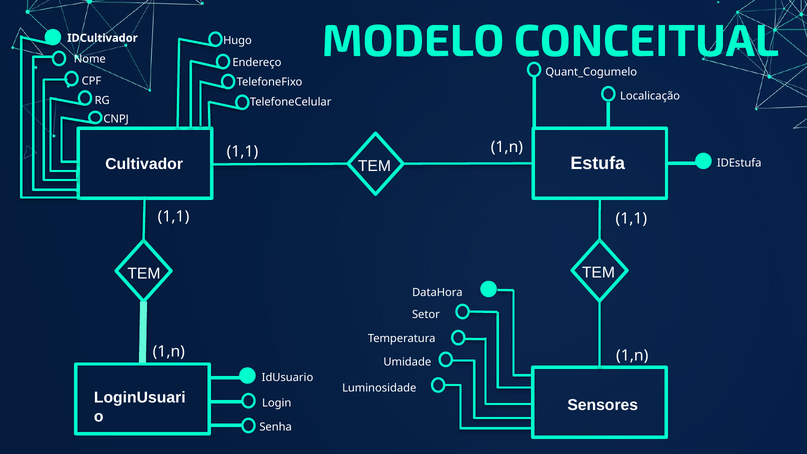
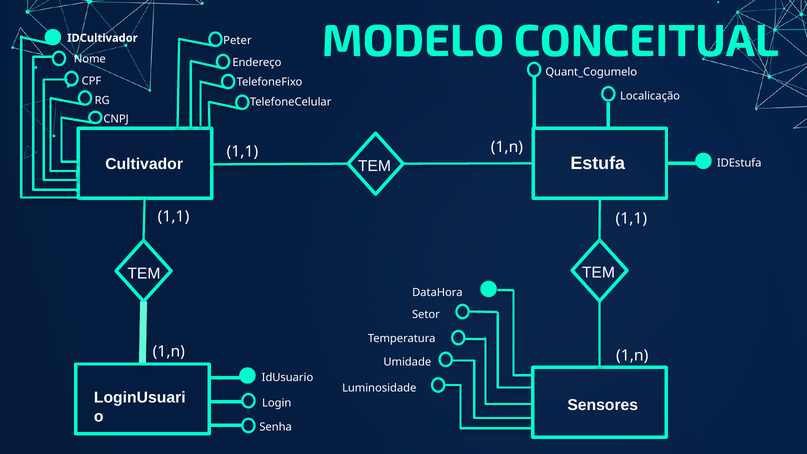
Hugo: Hugo -> Peter
